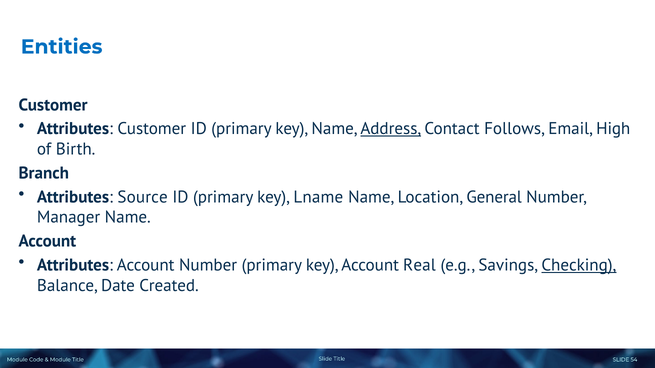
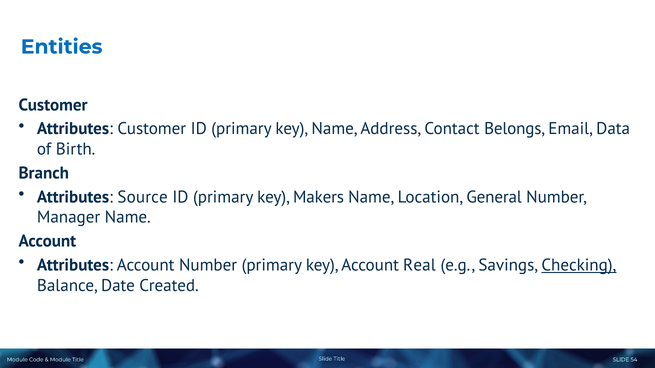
Address underline: present -> none
Follows: Follows -> Belongs
High: High -> Data
Lname: Lname -> Makers
